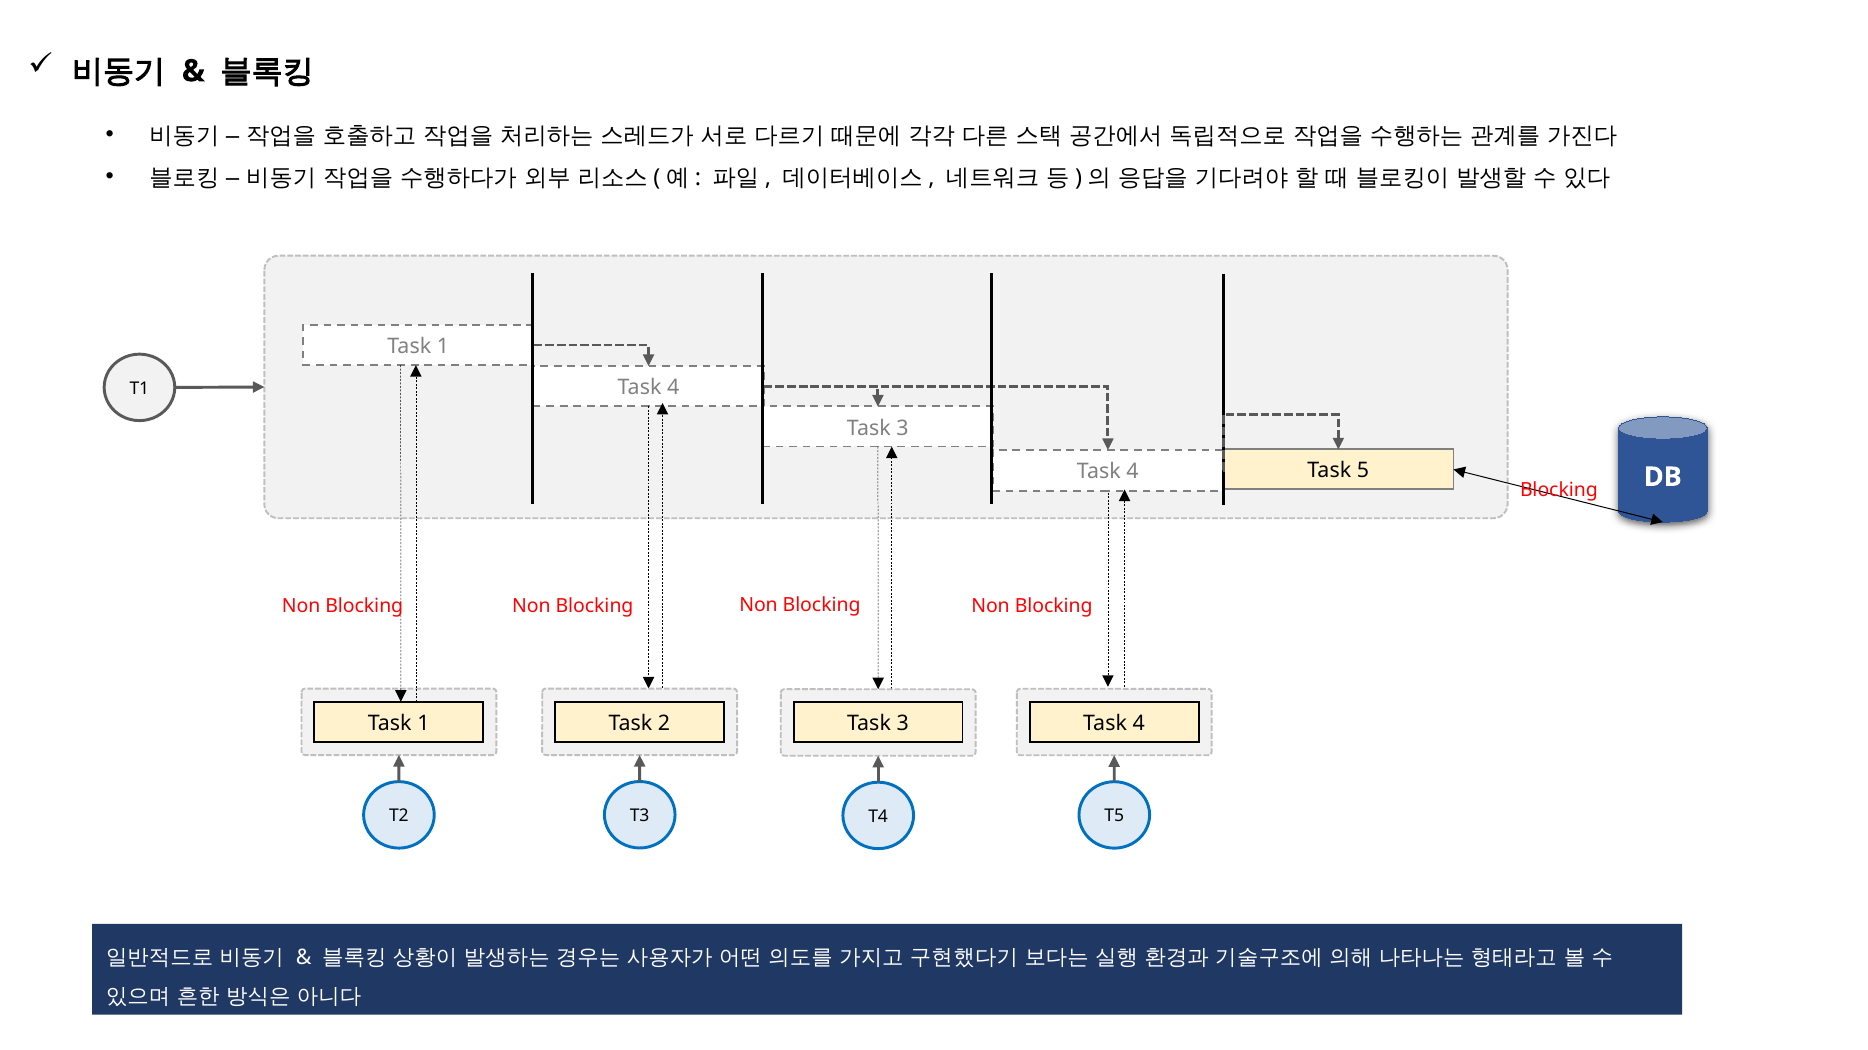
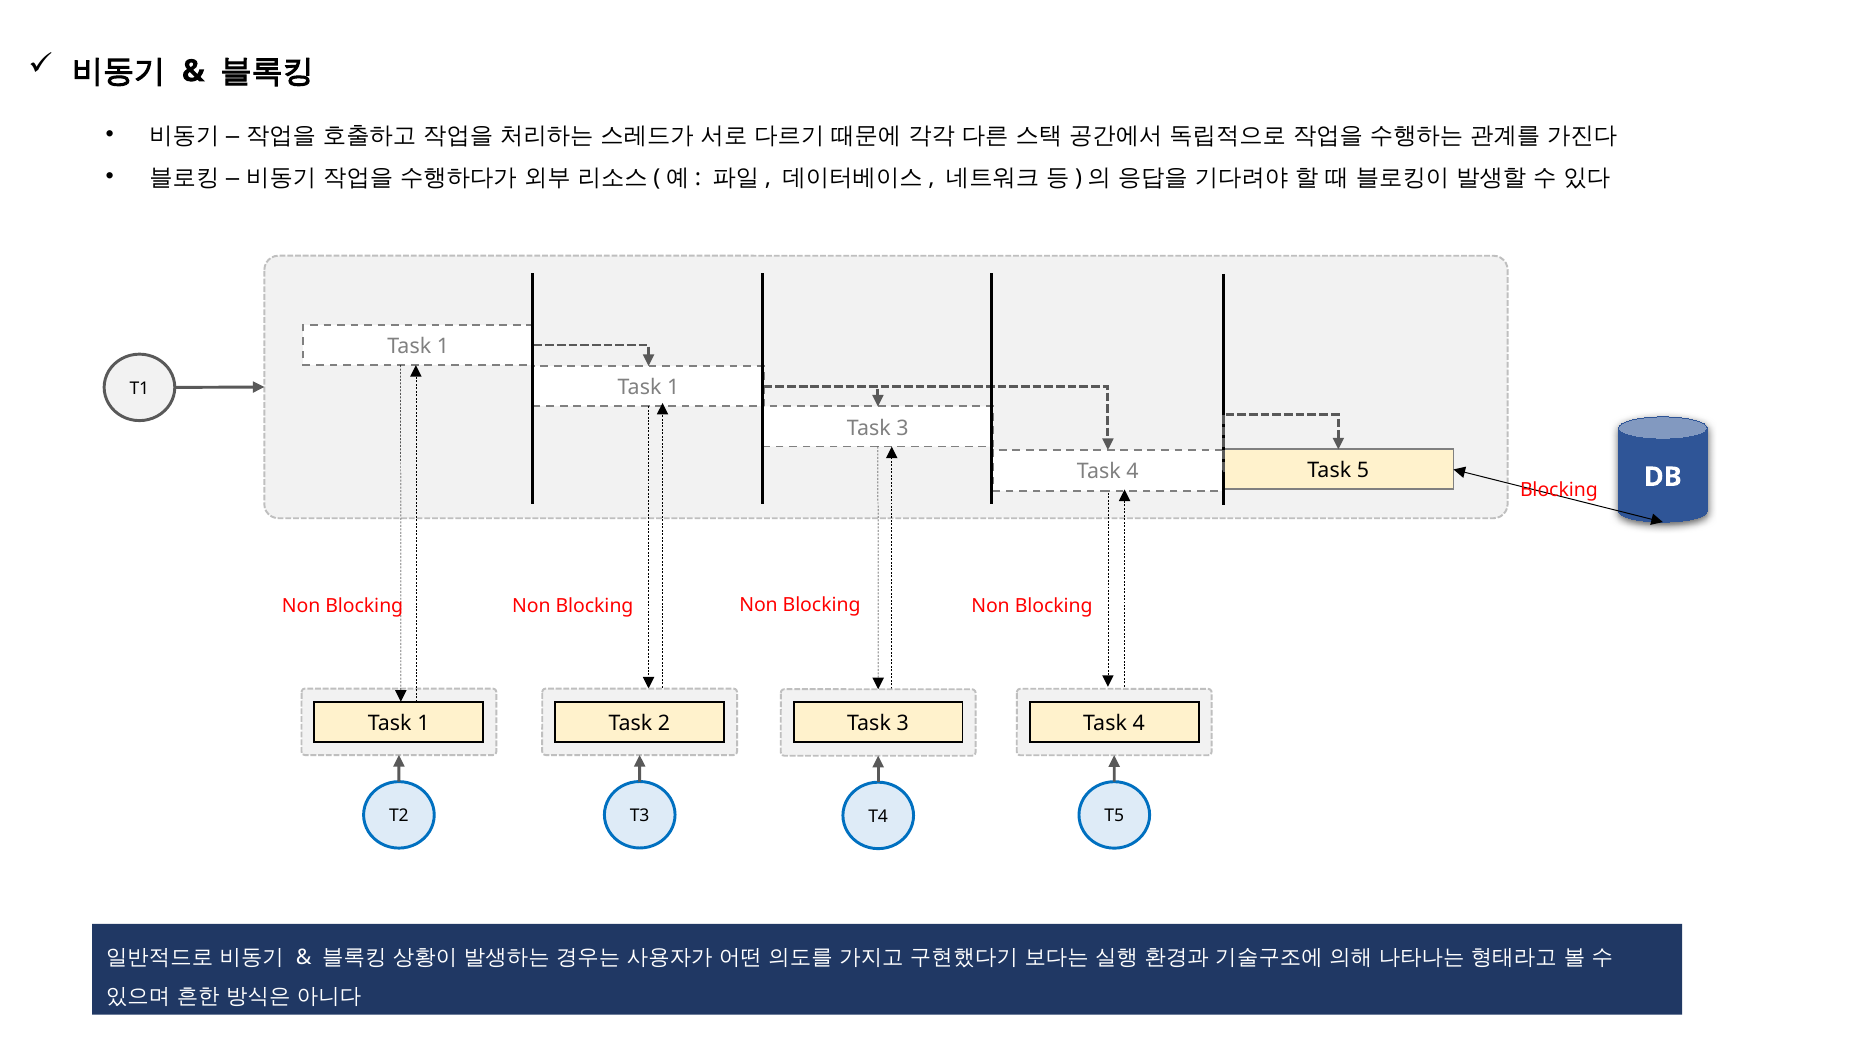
T1 Task 4: 4 -> 1
